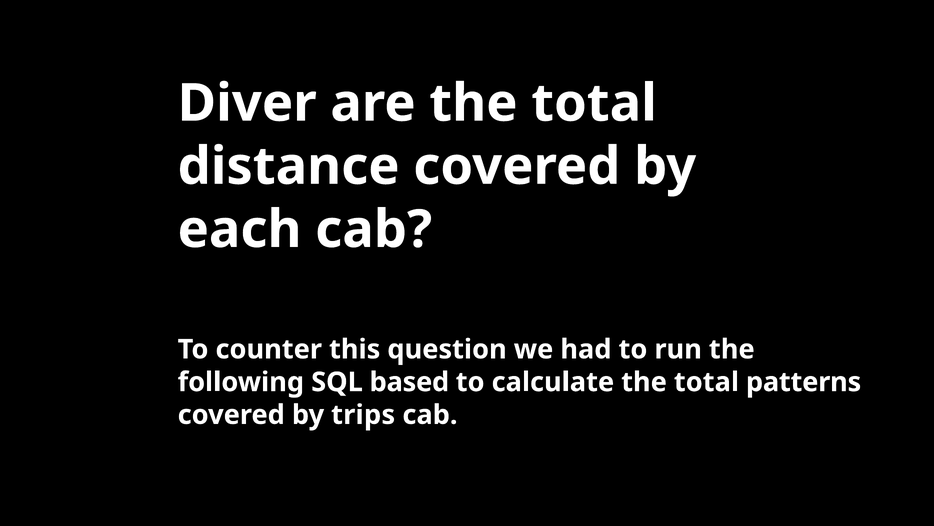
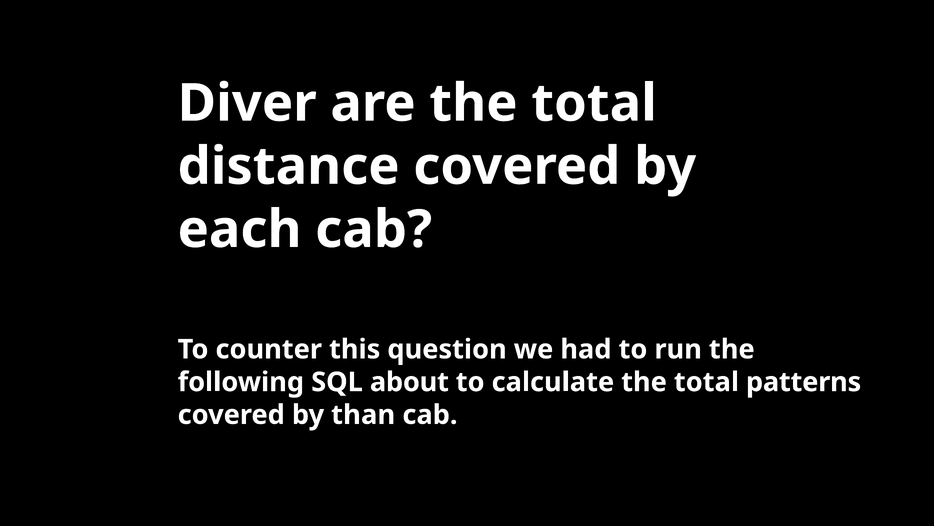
based: based -> about
trips: trips -> than
